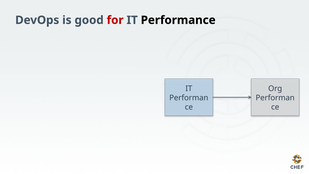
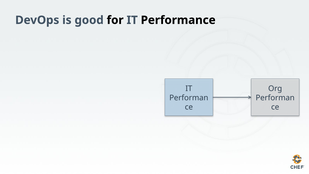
for colour: red -> black
